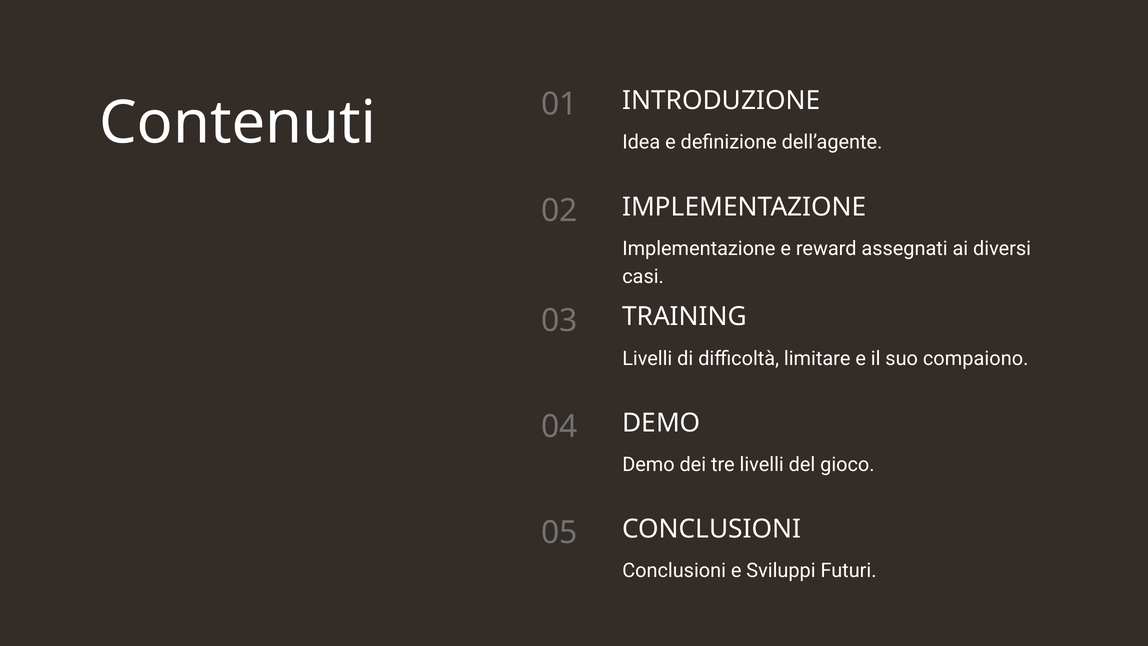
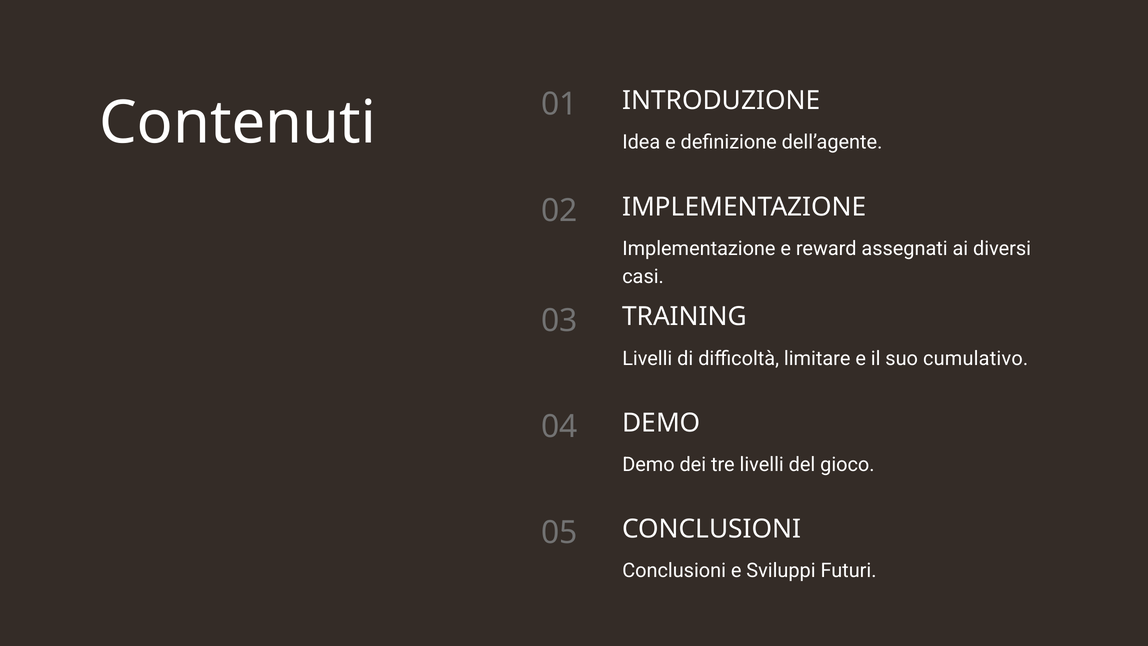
compaiono: compaiono -> cumulativo
